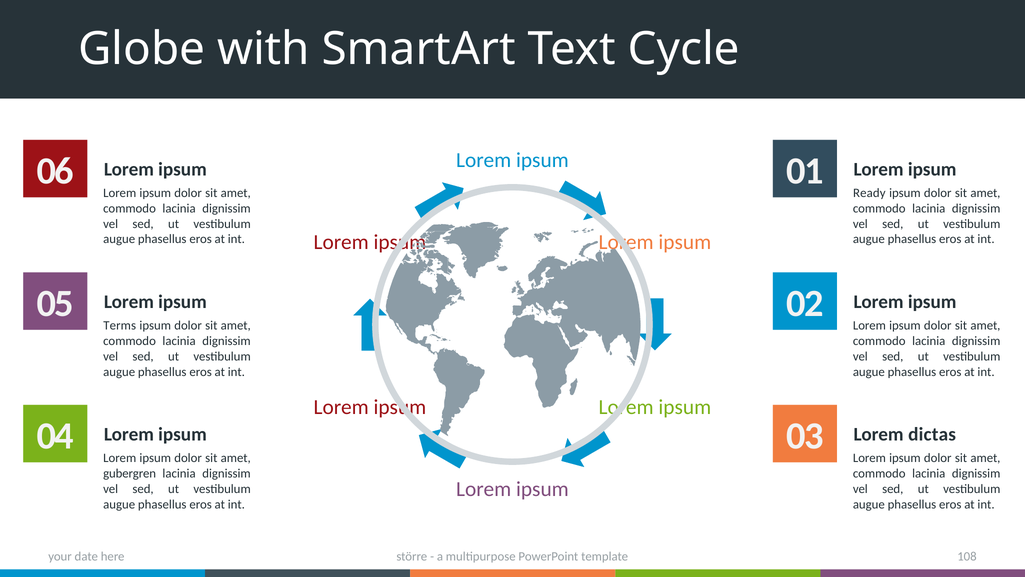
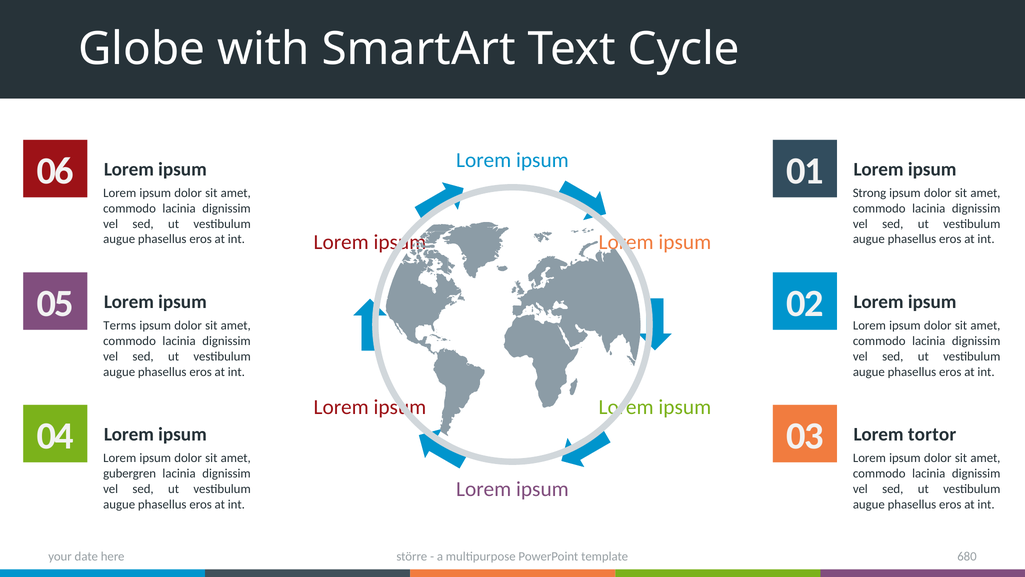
Ready: Ready -> Strong
dictas: dictas -> tortor
108: 108 -> 680
